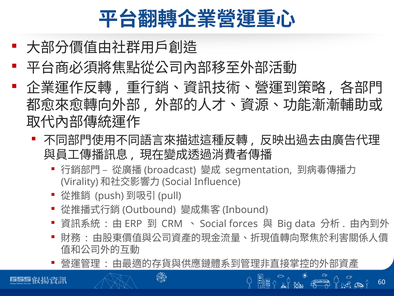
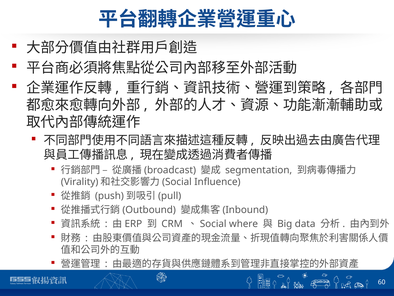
forces: forces -> where
